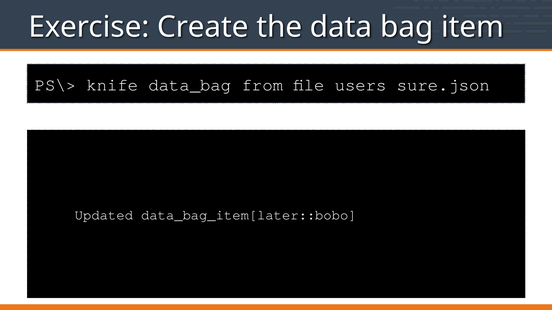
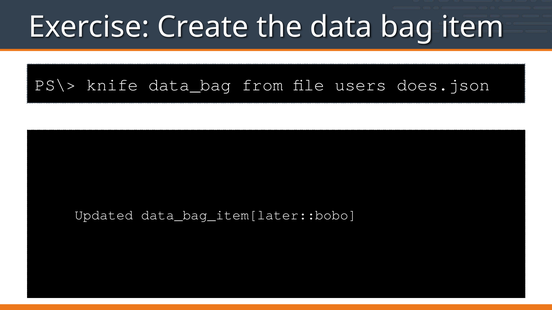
sure.json: sure.json -> does.json
